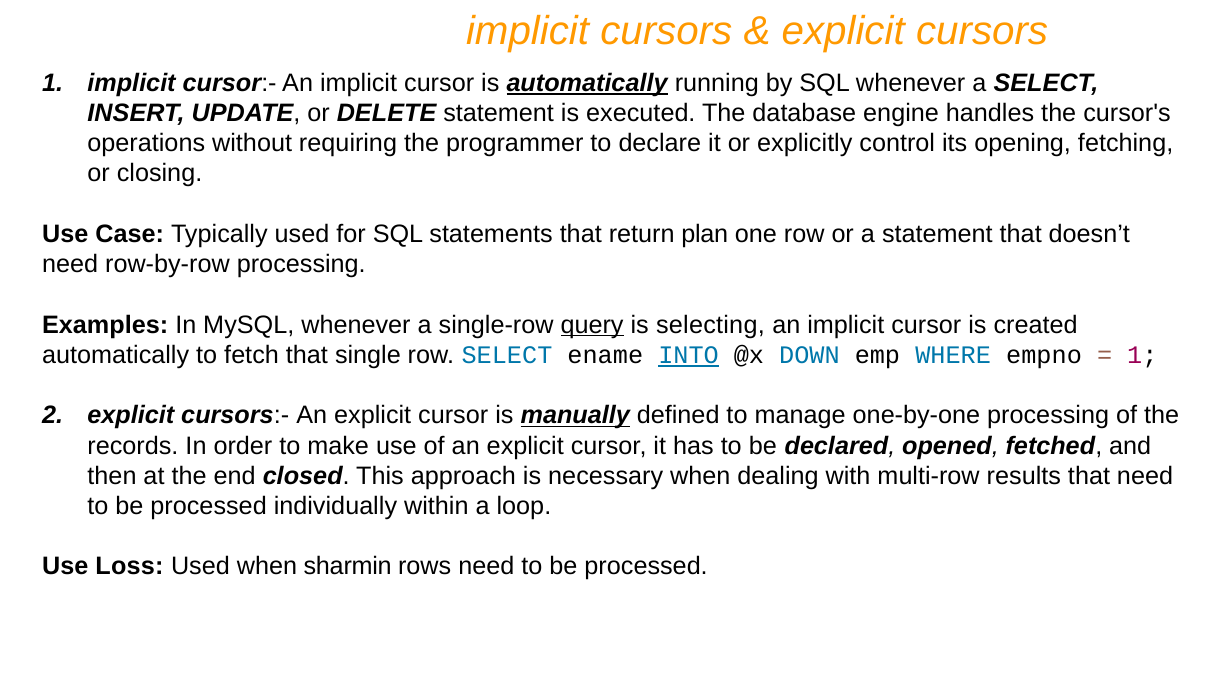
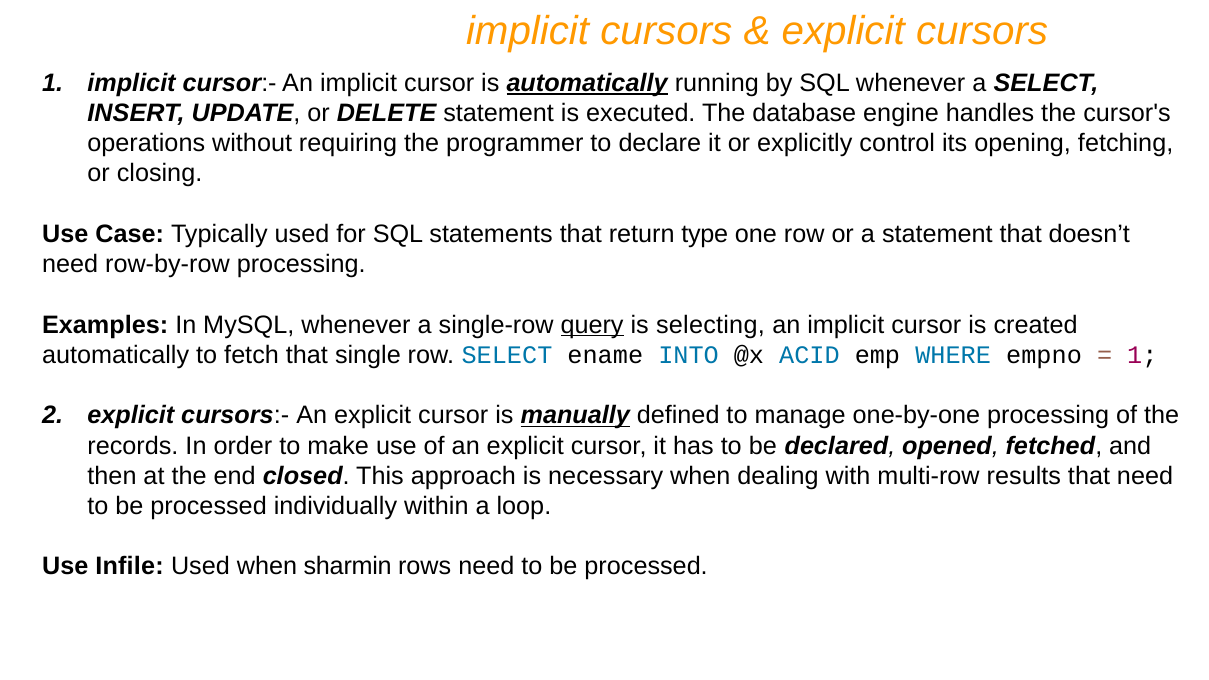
plan: plan -> type
INTO underline: present -> none
DOWN: DOWN -> ACID
Loss: Loss -> Infile
